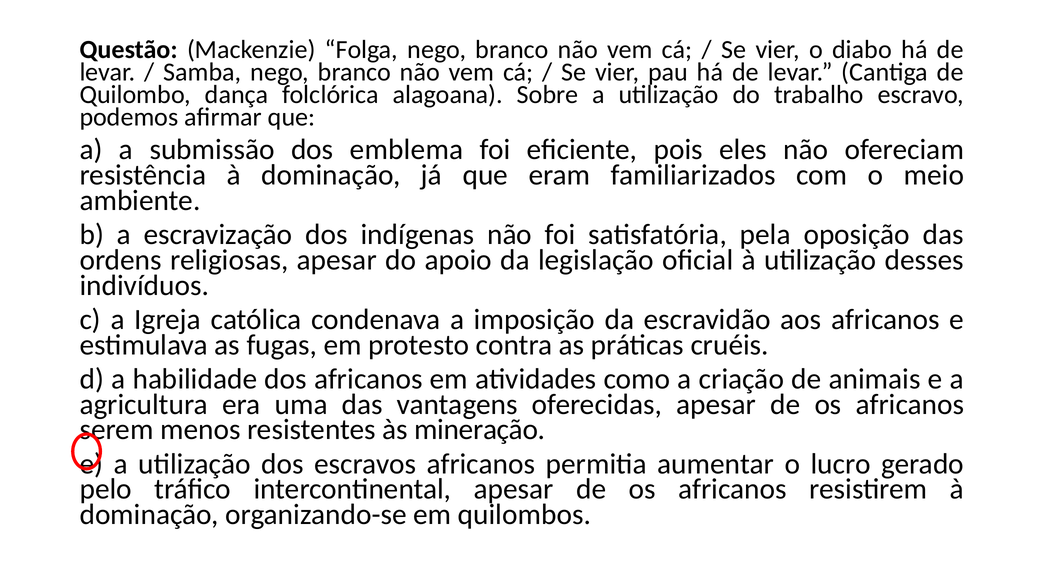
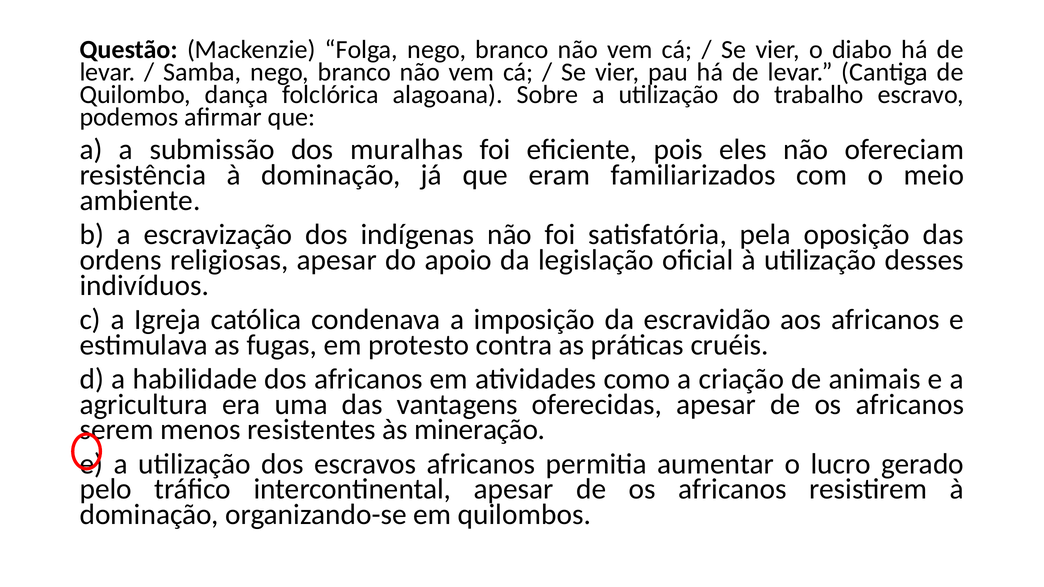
emblema: emblema -> muralhas
